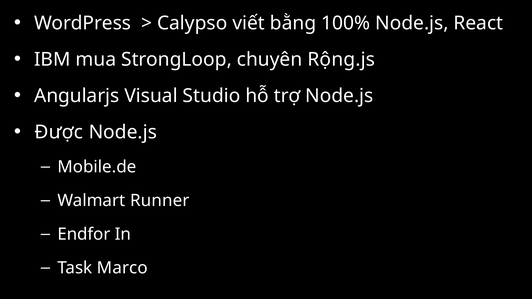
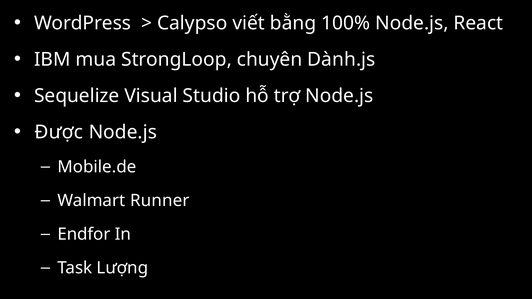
Rộng.js: Rộng.js -> Dành.js
Angularjs: Angularjs -> Sequelize
Marco: Marco -> Lượng
